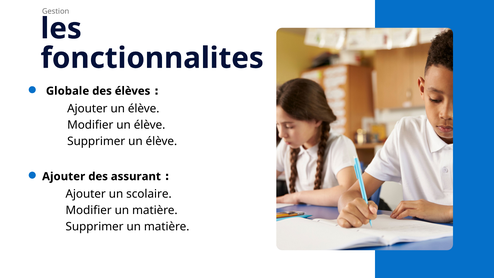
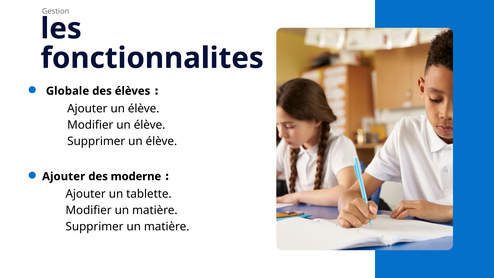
assurant: assurant -> moderne
scolaire: scolaire -> tablette
